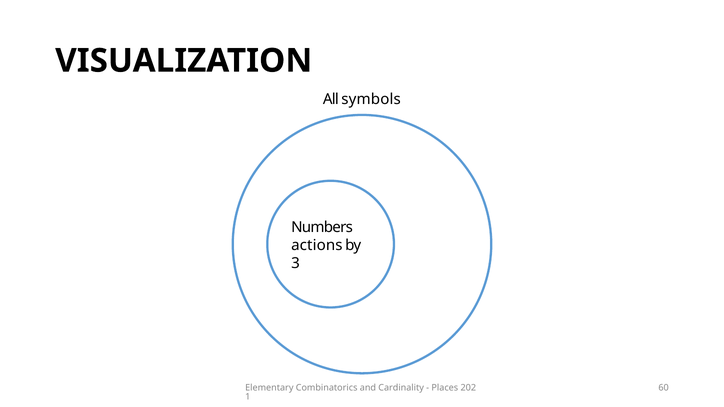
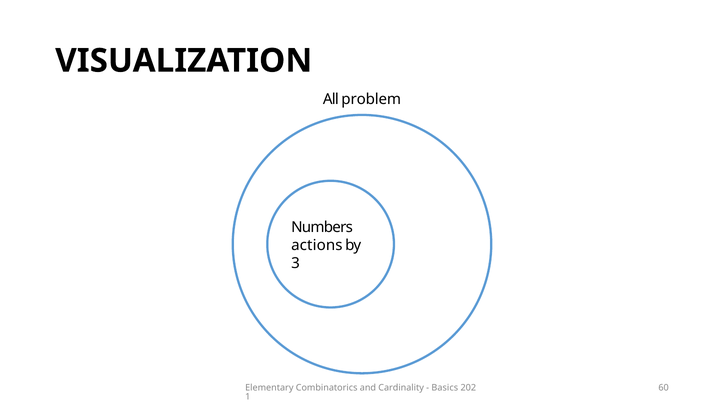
symbols: symbols -> problem
Places: Places -> Basics
